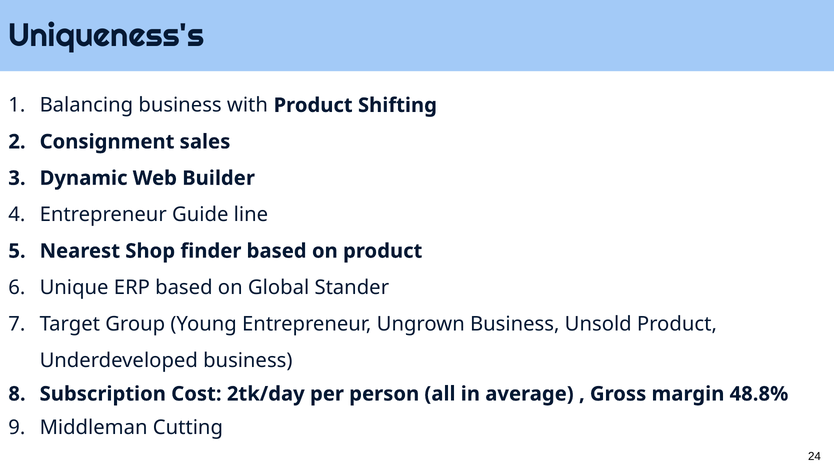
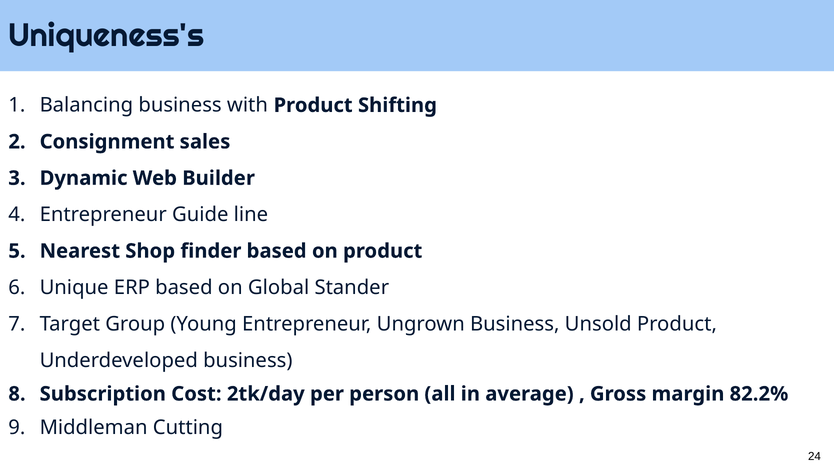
48.8%: 48.8% -> 82.2%
